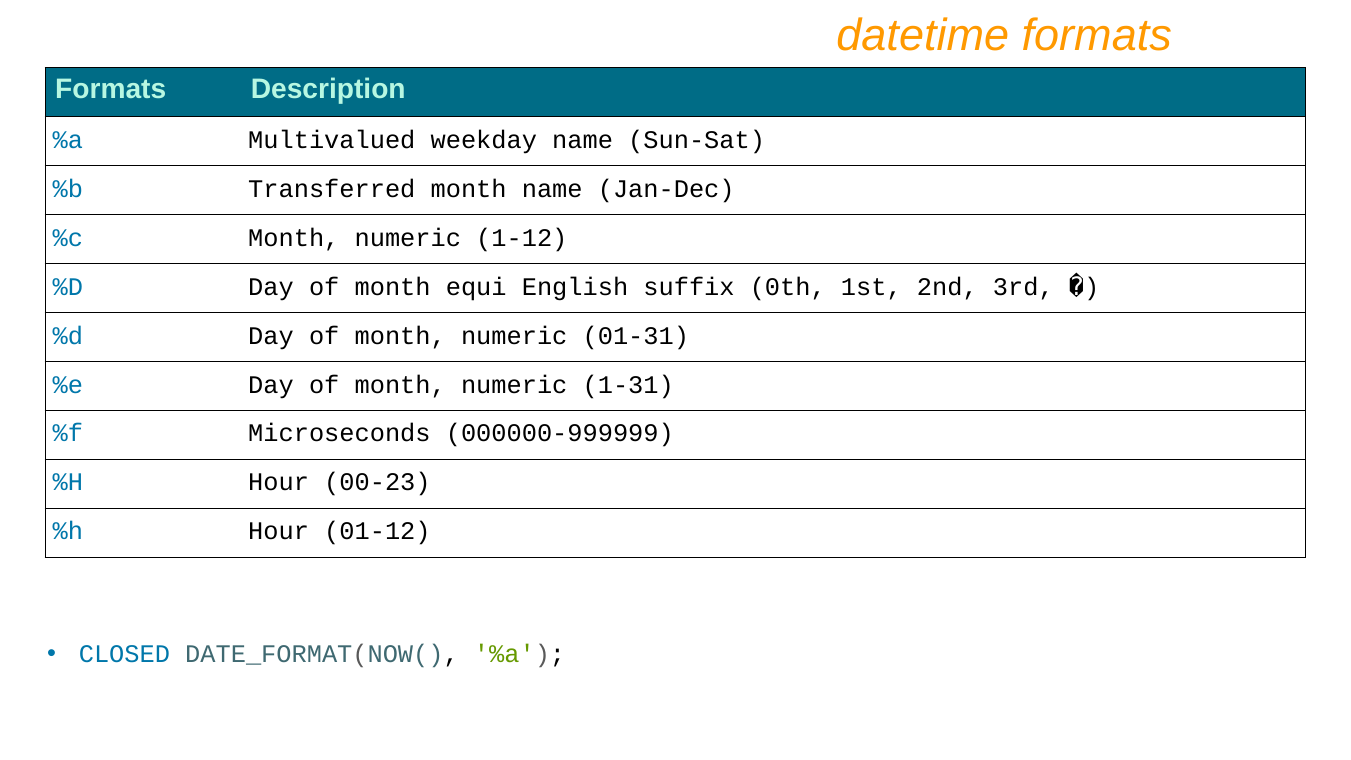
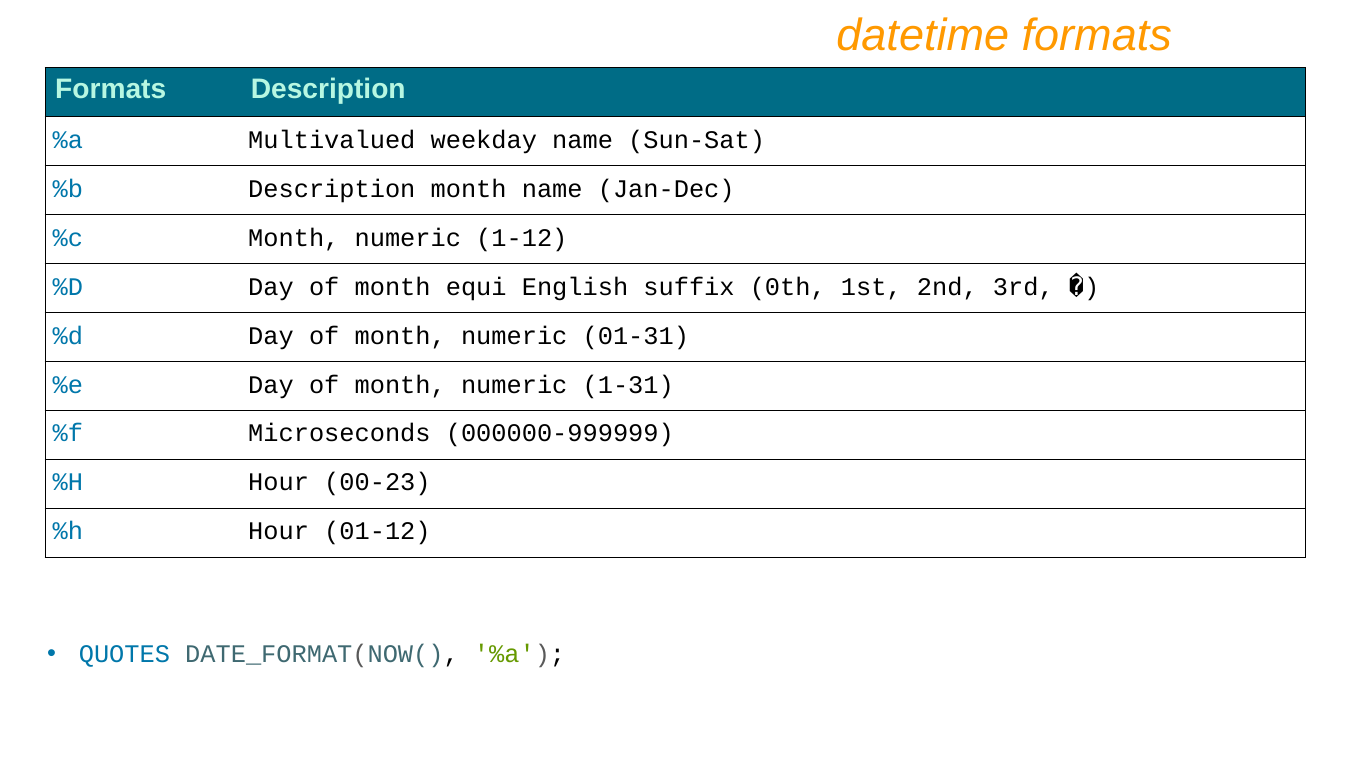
%b Transferred: Transferred -> Description
CLOSED: CLOSED -> QUOTES
